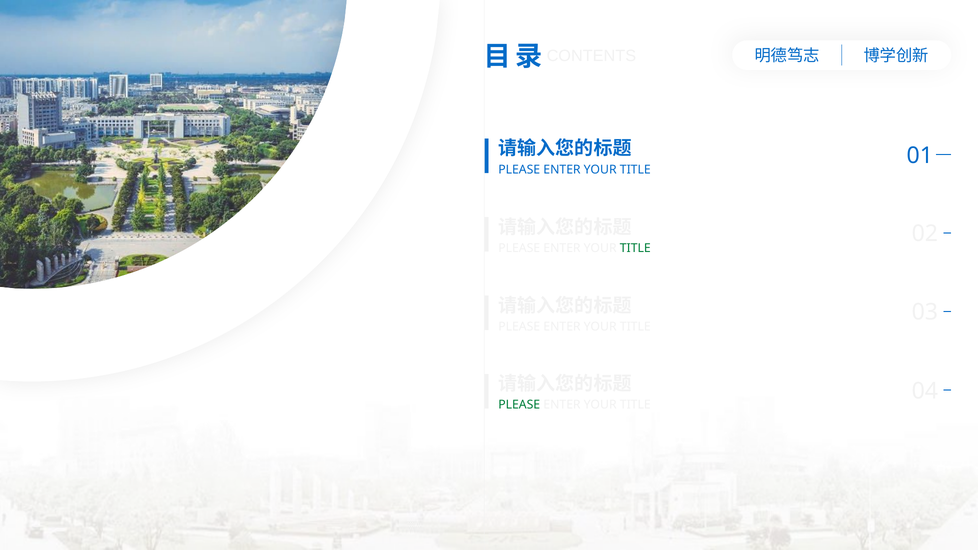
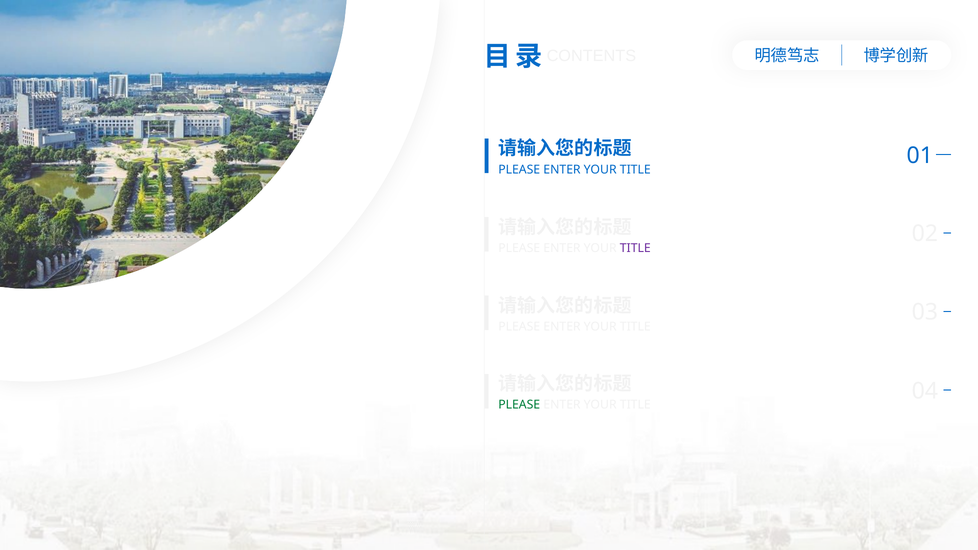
TITLE at (635, 248) colour: green -> purple
